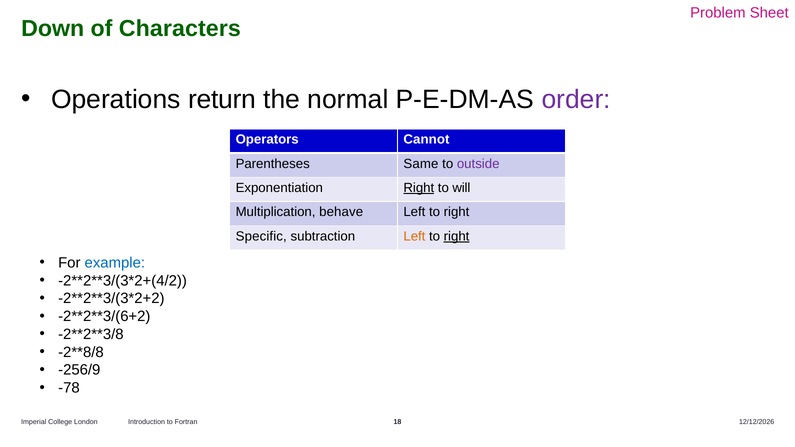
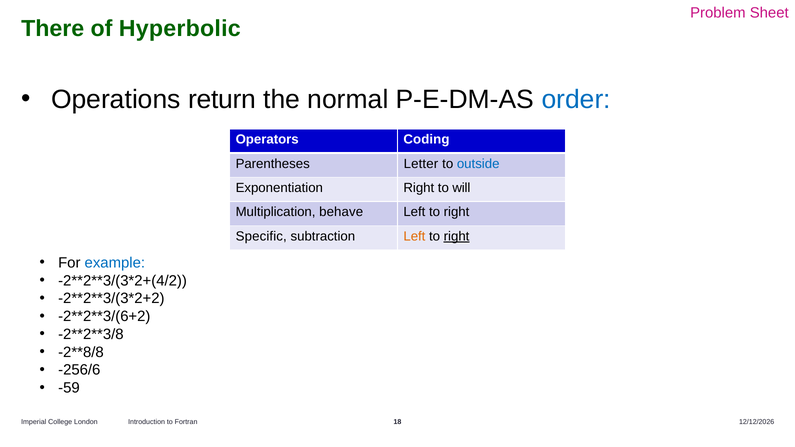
Down: Down -> There
Characters: Characters -> Hyperbolic
order colour: purple -> blue
Cannot: Cannot -> Coding
Same: Same -> Letter
outside colour: purple -> blue
Right at (419, 188) underline: present -> none
-256/9: -256/9 -> -256/6
-78: -78 -> -59
